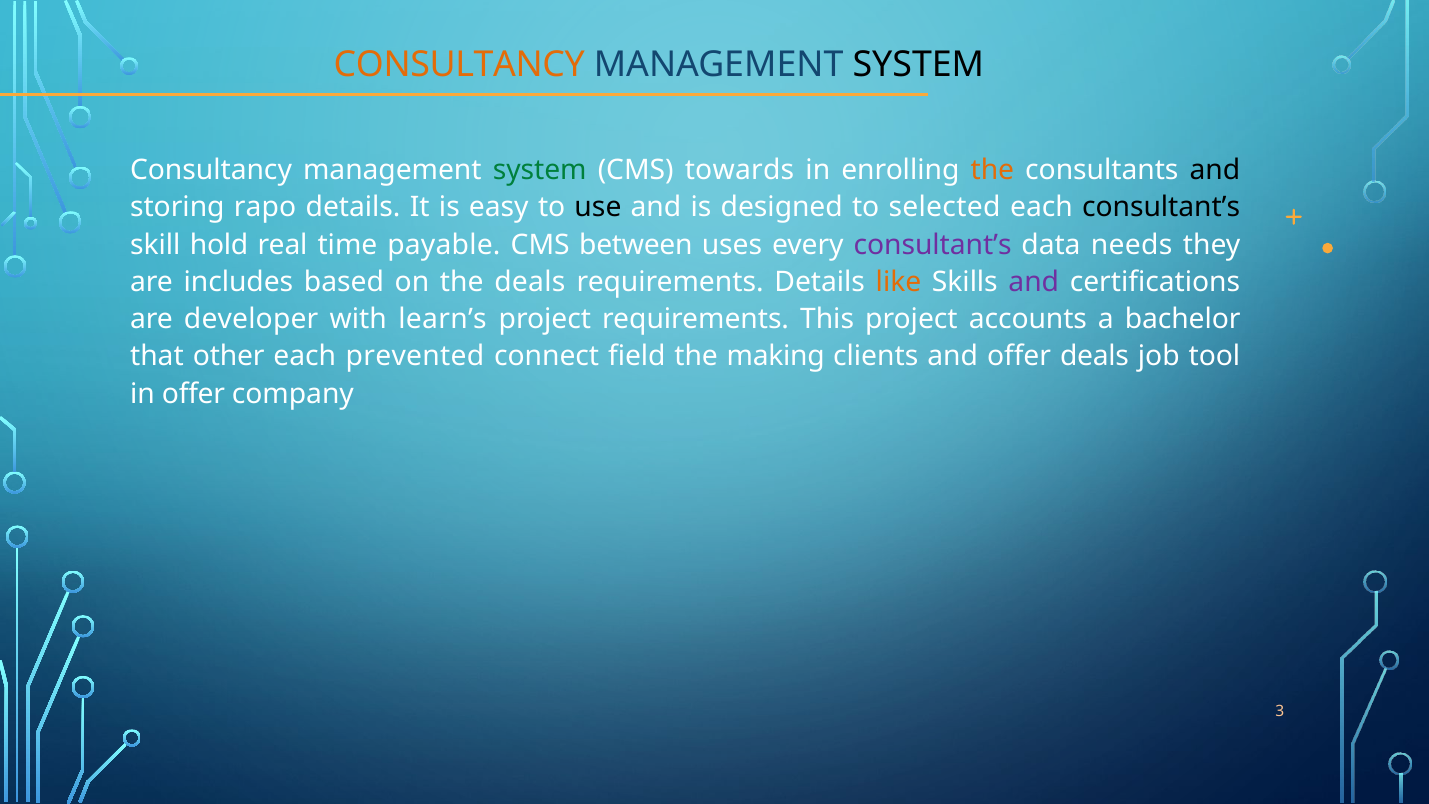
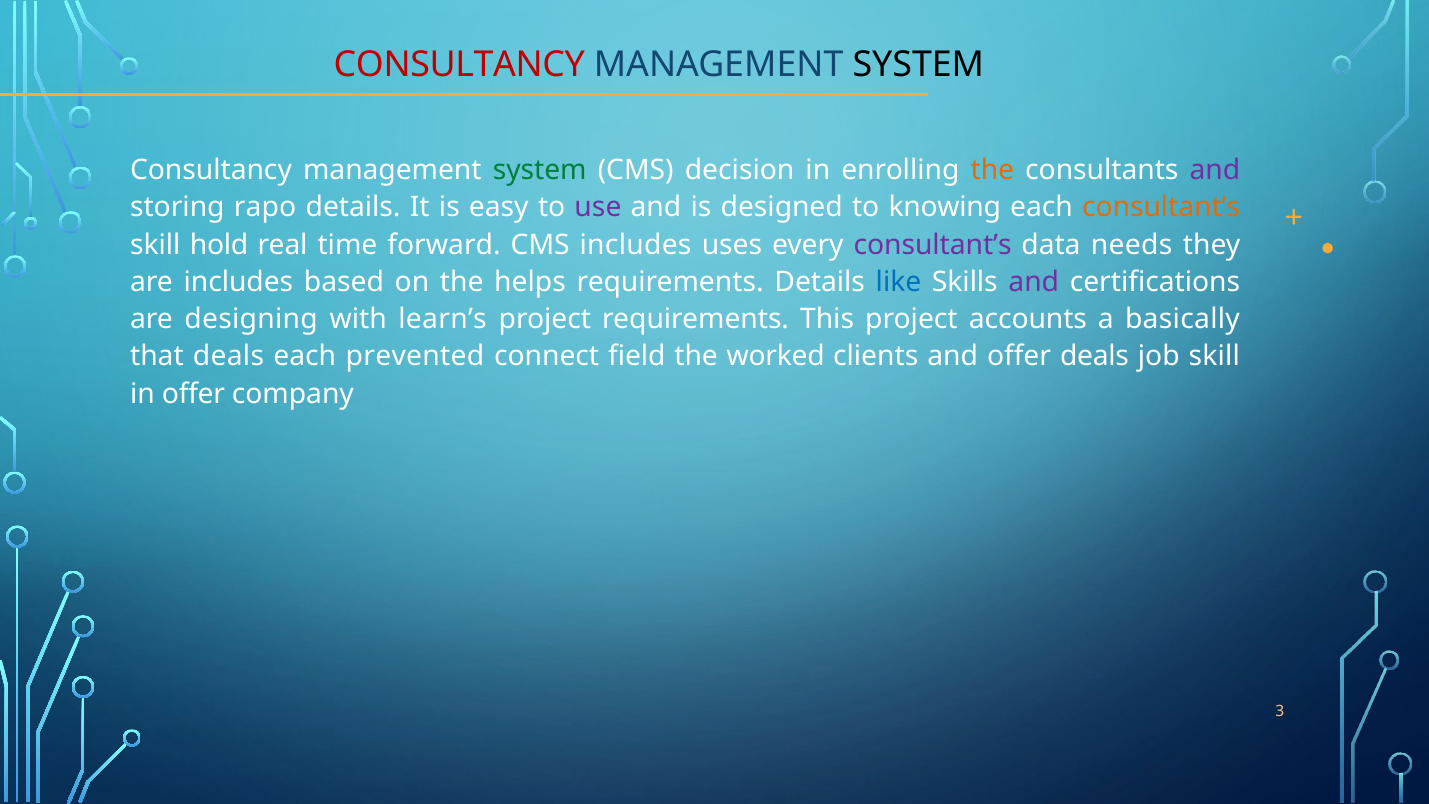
CONSULTANCY at (459, 65) colour: orange -> red
towards: towards -> decision
and at (1215, 170) colour: black -> purple
use colour: black -> purple
selected: selected -> knowing
consultant’s at (1161, 207) colour: black -> orange
payable: payable -> forward
CMS between: between -> includes
the deals: deals -> helps
like colour: orange -> blue
developer: developer -> designing
bachelor: bachelor -> basically
that other: other -> deals
making: making -> worked
job tool: tool -> skill
